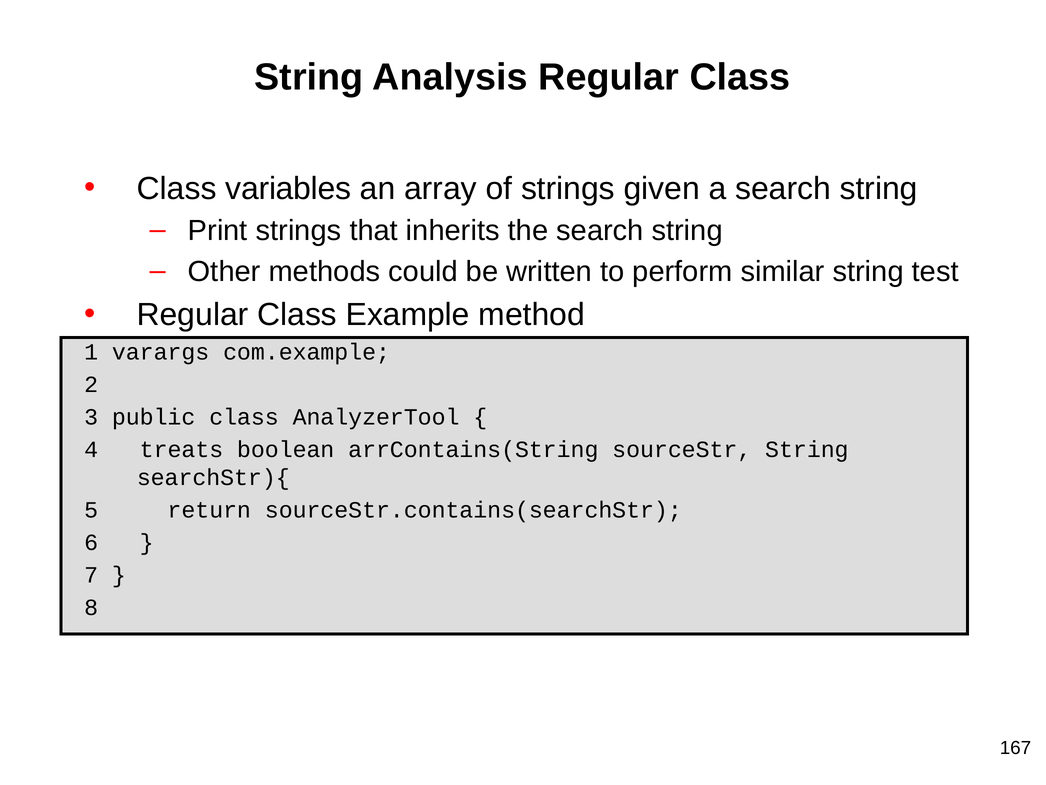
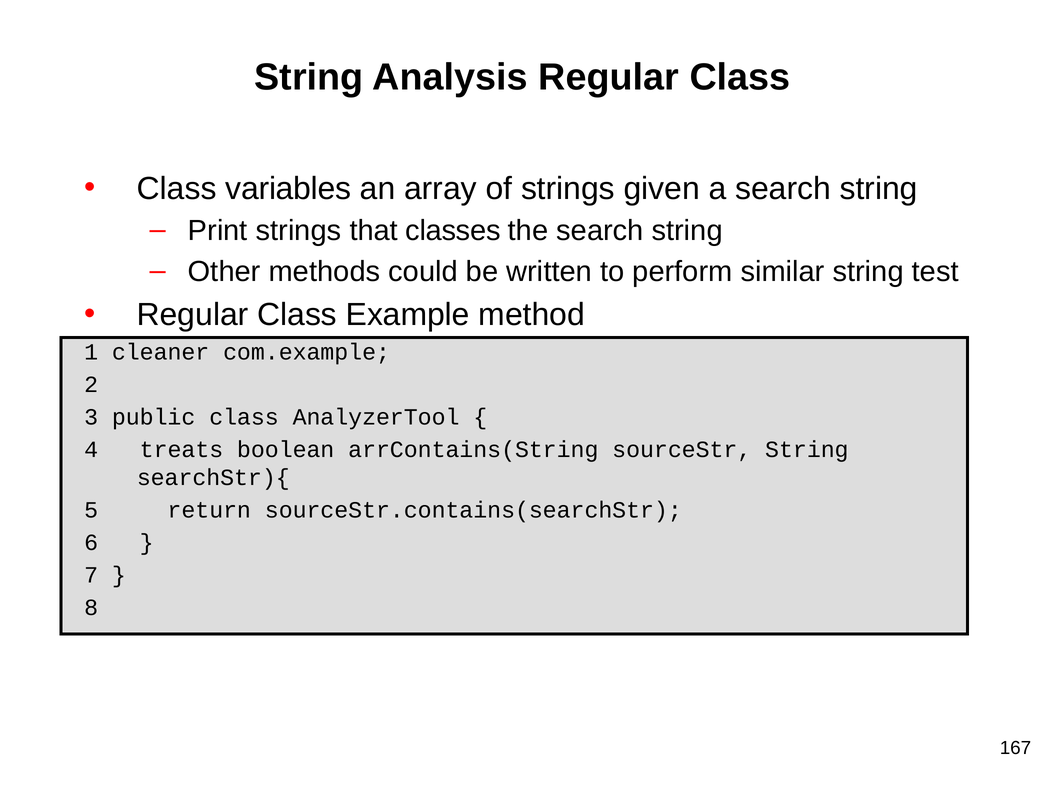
inherits: inherits -> classes
varargs: varargs -> cleaner
